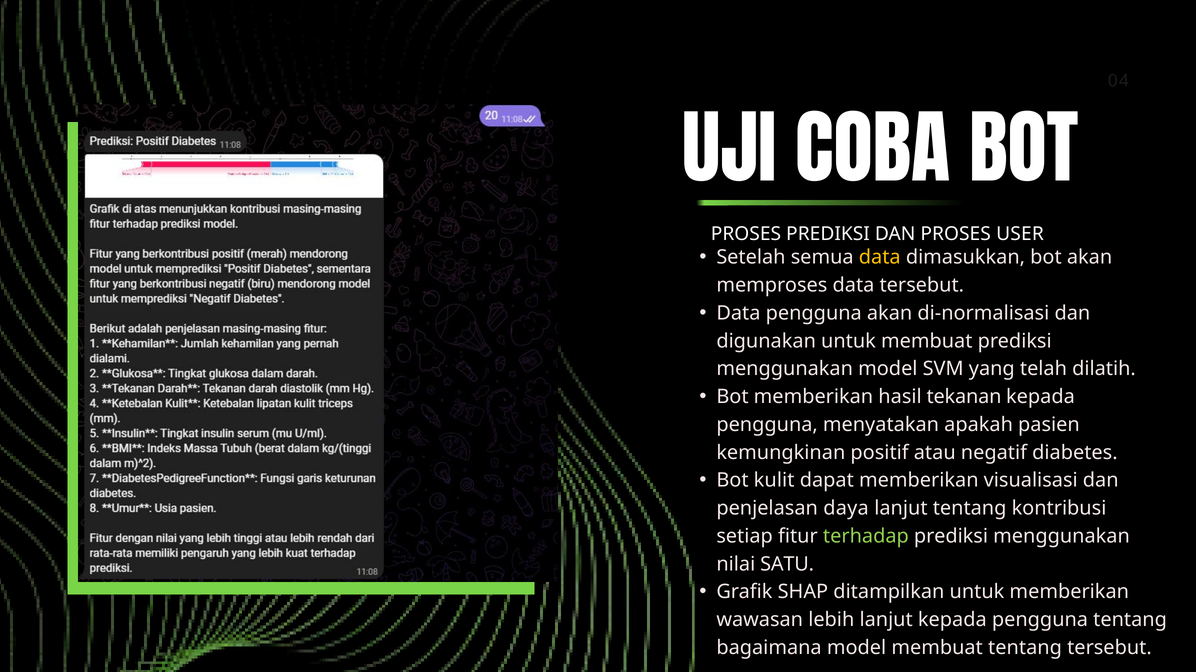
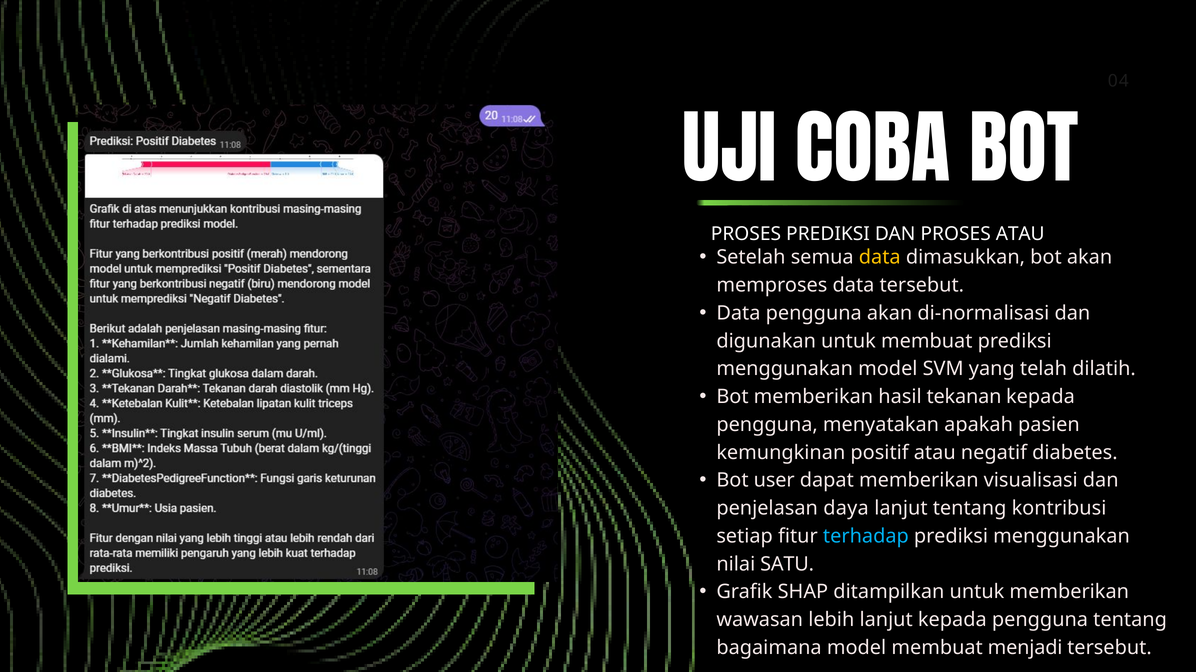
PROSES USER: USER -> ATAU
kulit: kulit -> user
terhadap colour: light green -> light blue
membuat tentang: tentang -> menjadi
